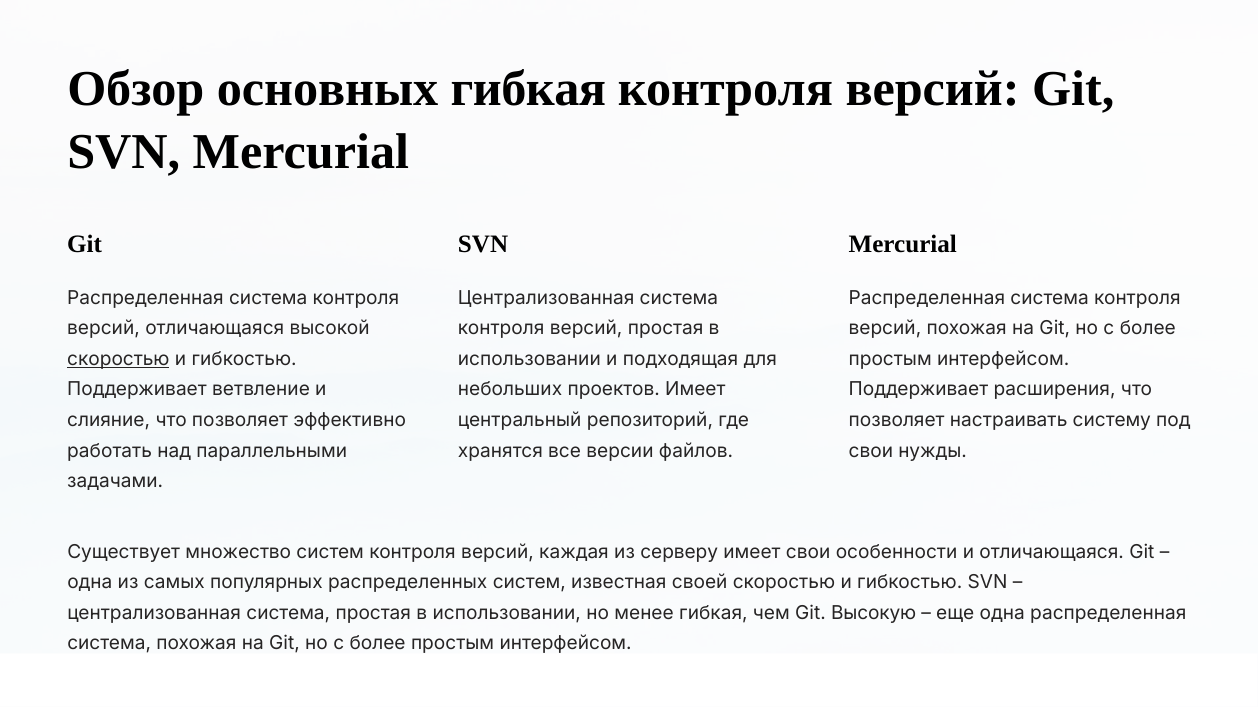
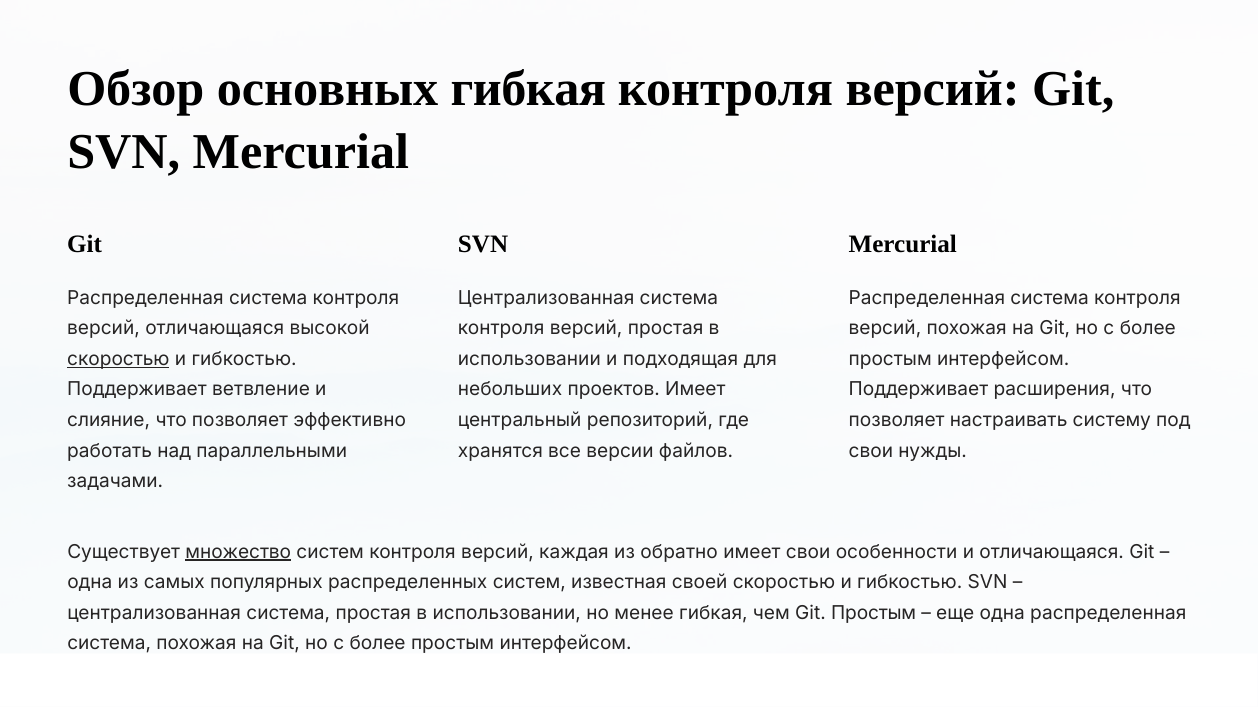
множество underline: none -> present
серверу: серверу -> обратно
Git Высокую: Высокую -> Простым
